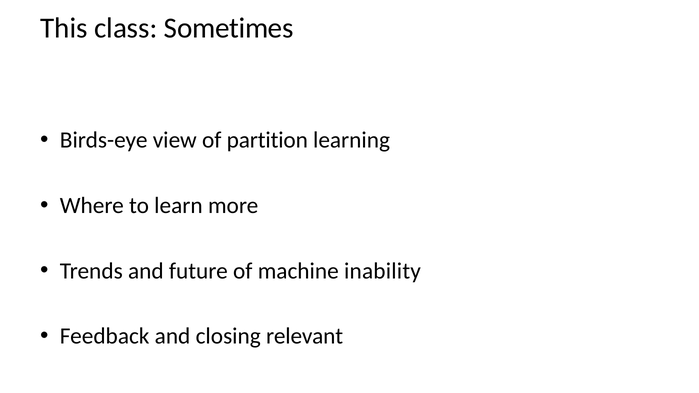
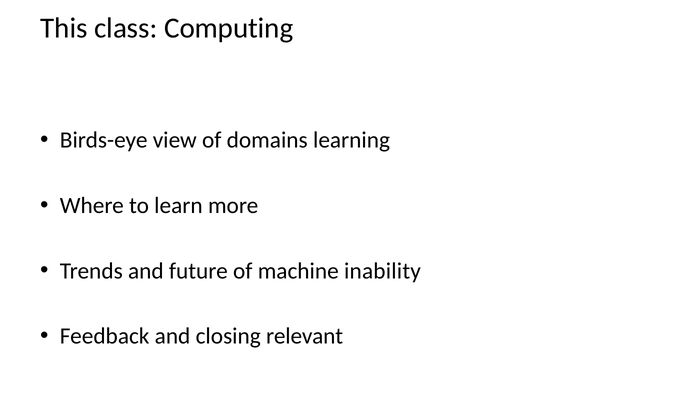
Sometimes: Sometimes -> Computing
partition: partition -> domains
